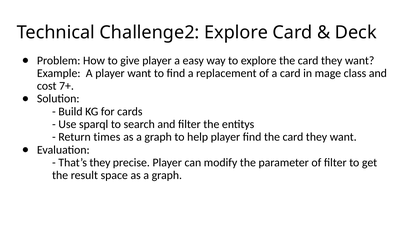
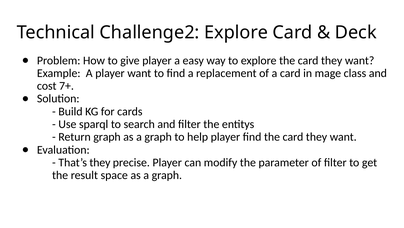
Return times: times -> graph
